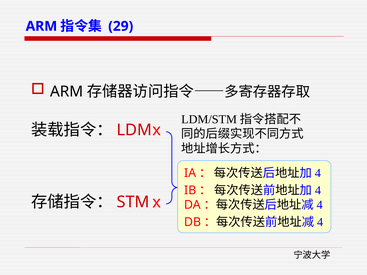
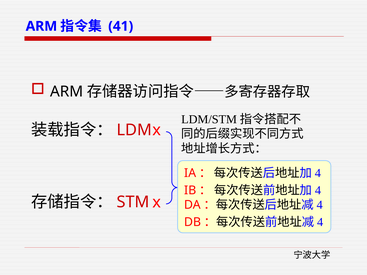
29: 29 -> 41
